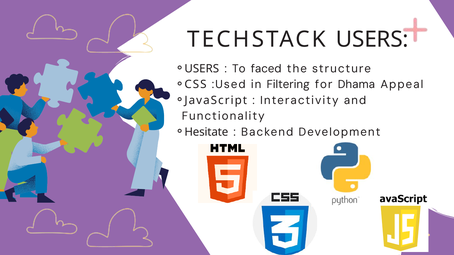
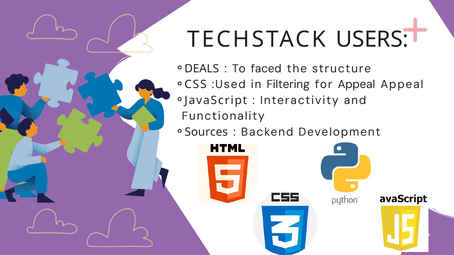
USERS at (202, 69): USERS -> DEALS
for Dhama: Dhama -> Appeal
Hesitate: Hesitate -> Sources
